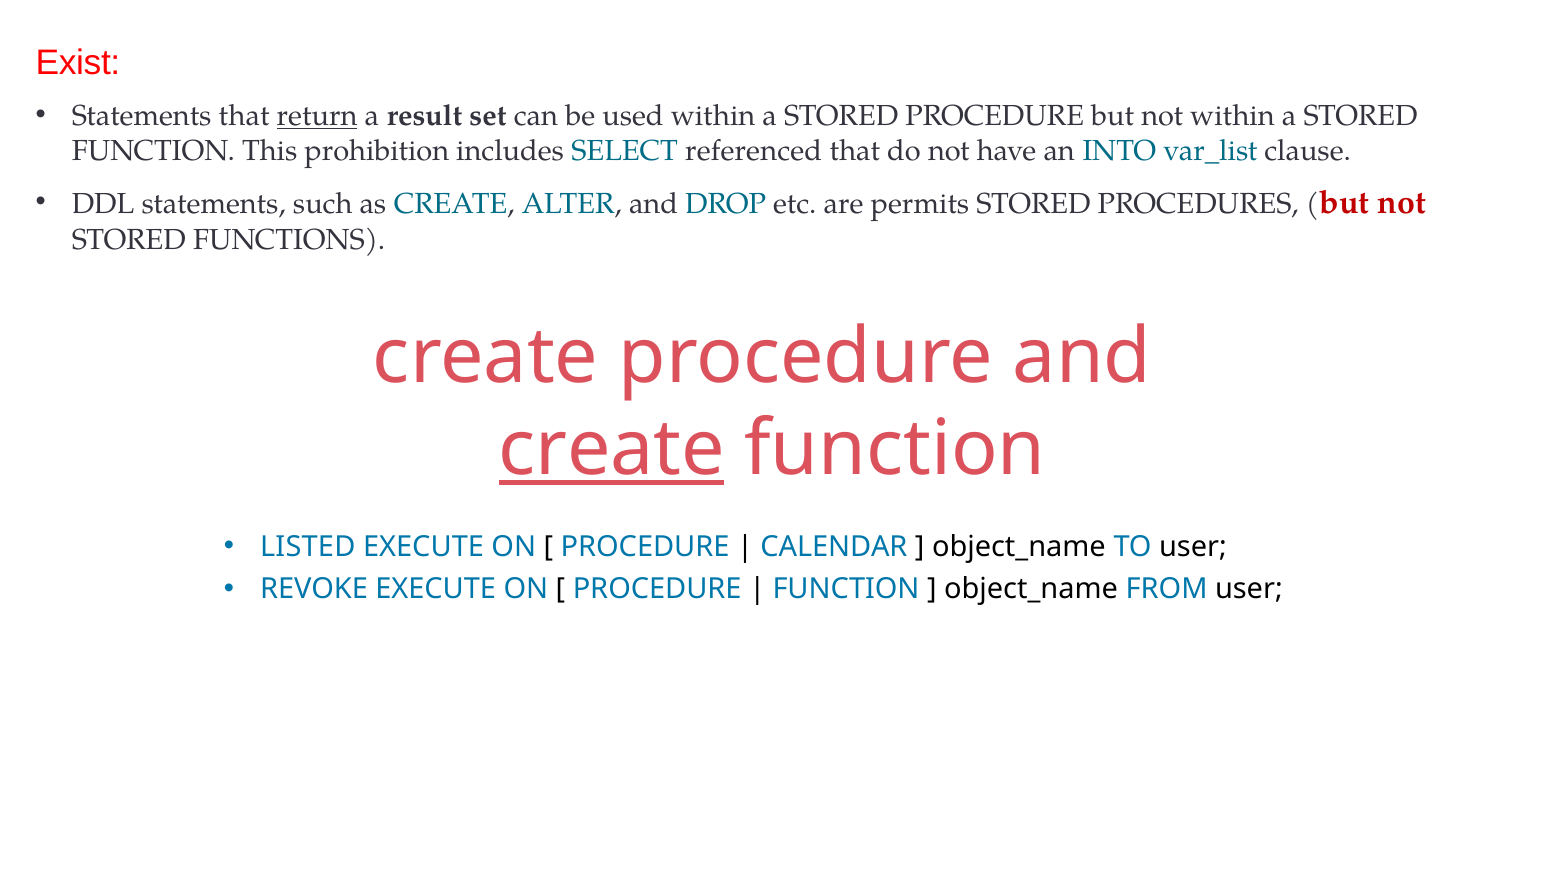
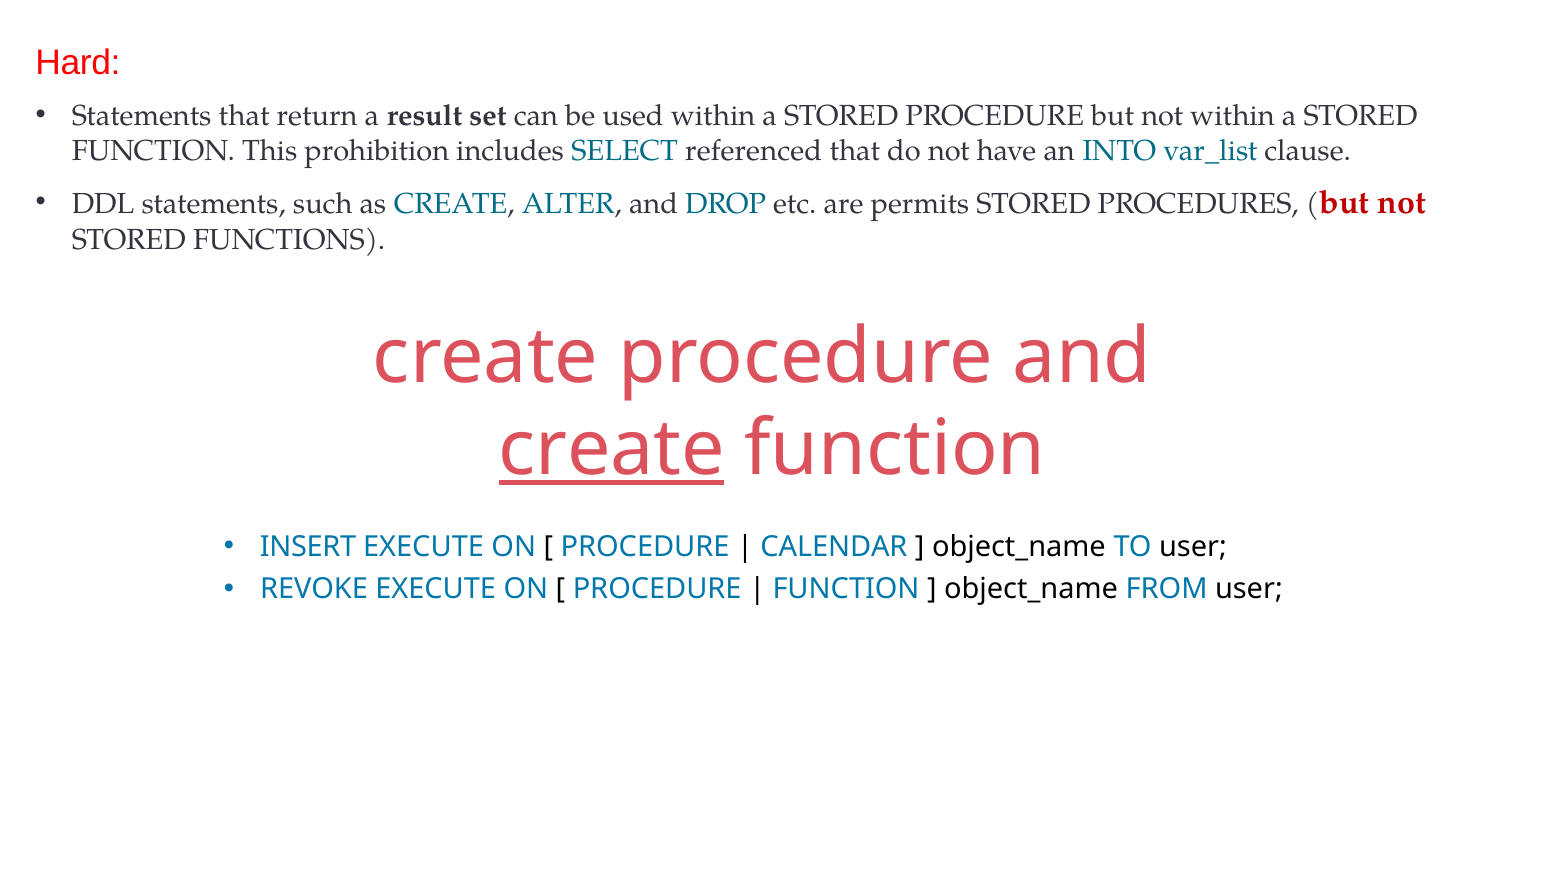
Exist: Exist -> Hard
return underline: present -> none
LISTED: LISTED -> INSERT
